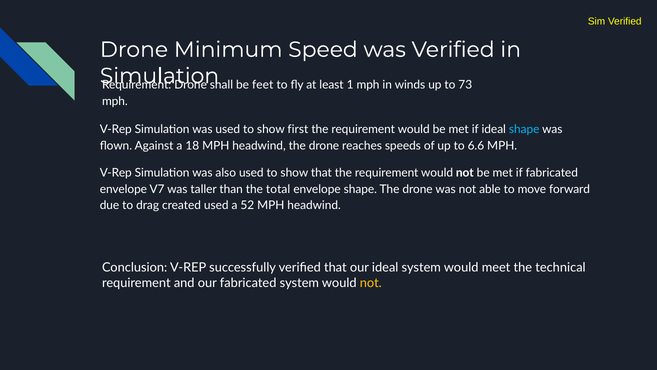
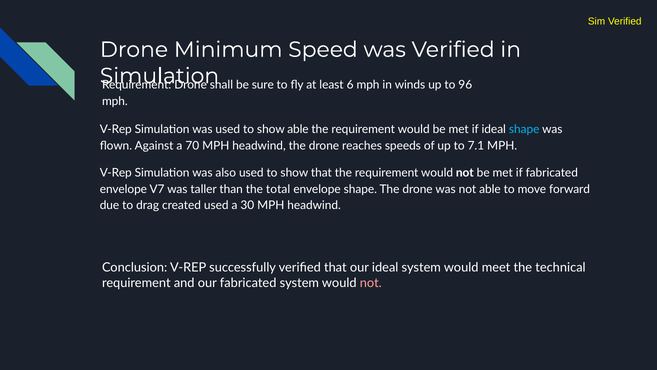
feet: feet -> sure
1: 1 -> 6
73: 73 -> 96
show first: first -> able
18: 18 -> 70
6.6: 6.6 -> 7.1
52: 52 -> 30
not at (371, 283) colour: yellow -> pink
